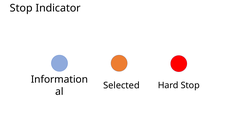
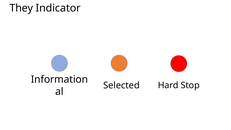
Stop at (21, 8): Stop -> They
